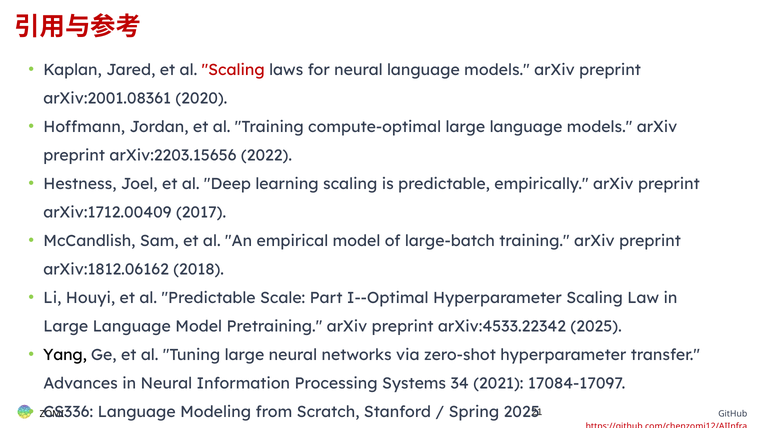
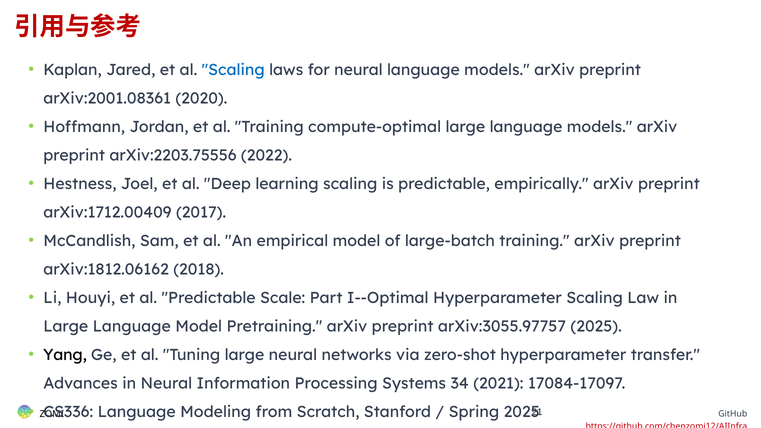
Scaling at (233, 70) colour: red -> blue
arXiv:2203.15656: arXiv:2203.15656 -> arXiv:2203.75556
arXiv:4533.22342: arXiv:4533.22342 -> arXiv:3055.97757
